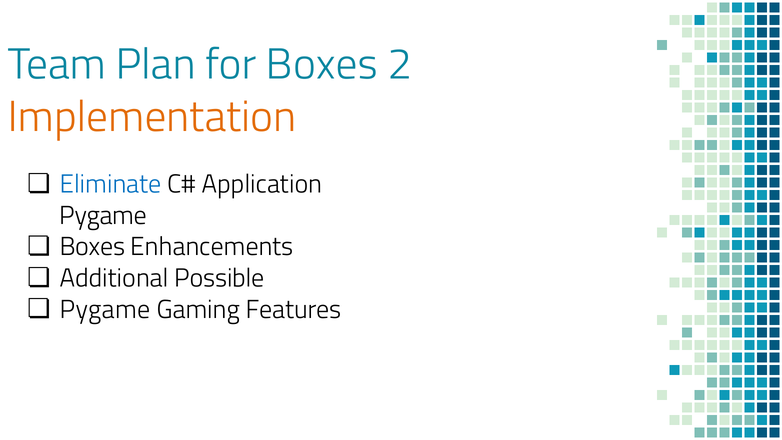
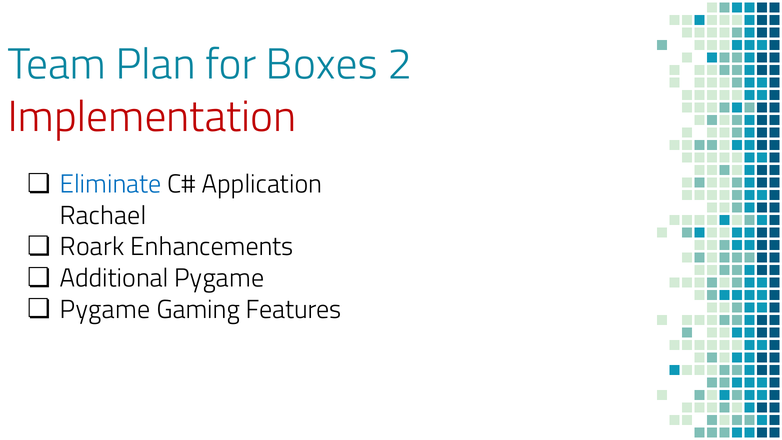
Implementation colour: orange -> red
Pygame at (103, 216): Pygame -> Rachael
Boxes at (92, 247): Boxes -> Roark
Additional Possible: Possible -> Pygame
